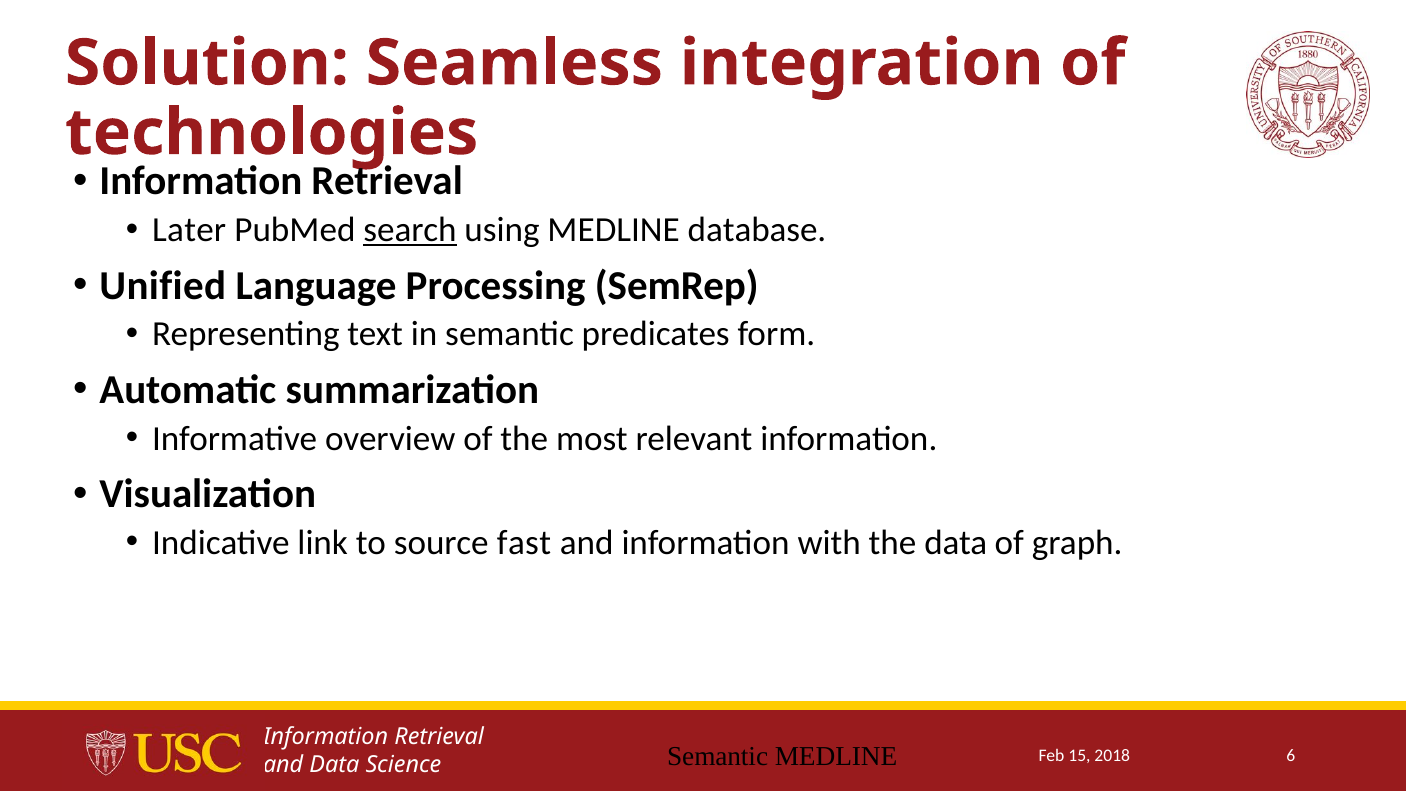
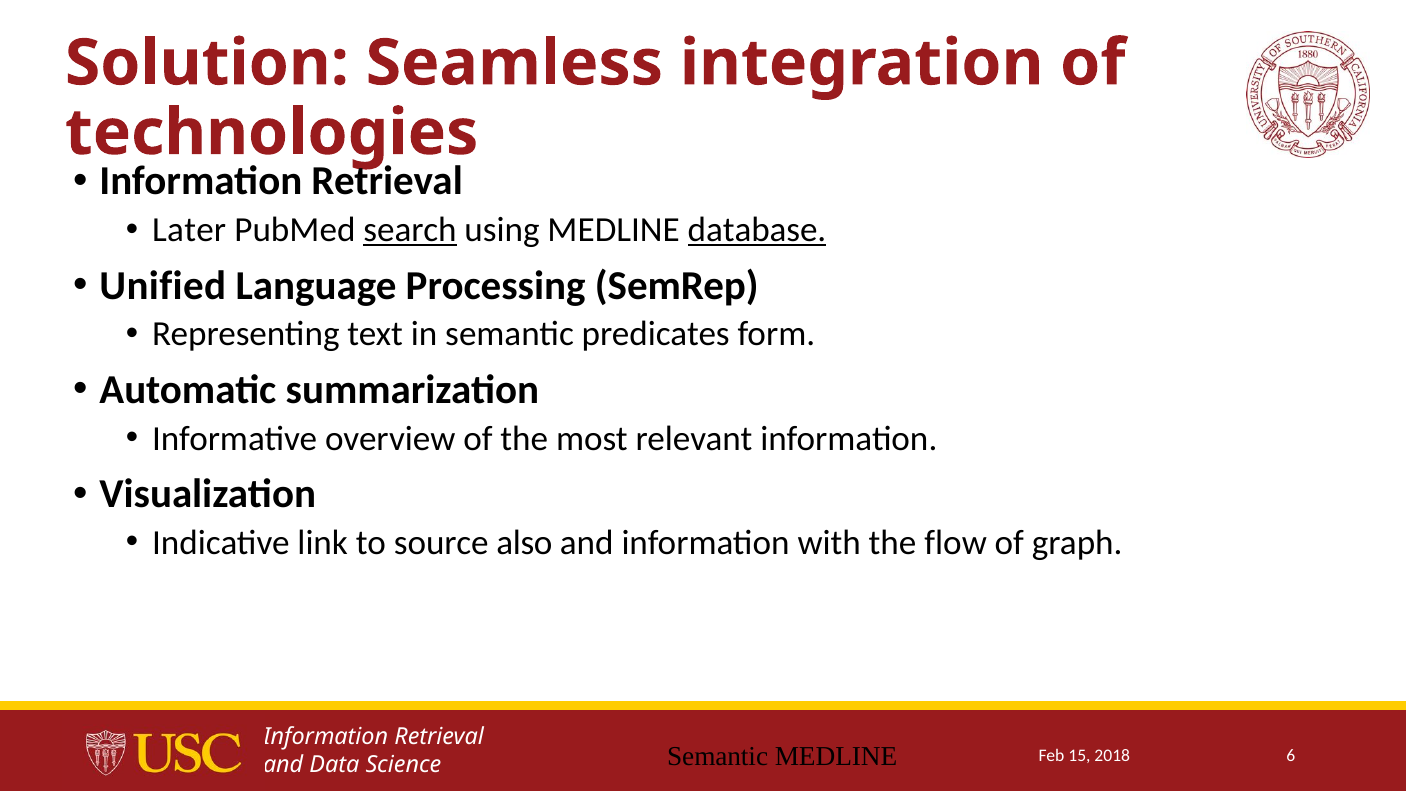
database underline: none -> present
fast: fast -> also
the data: data -> flow
